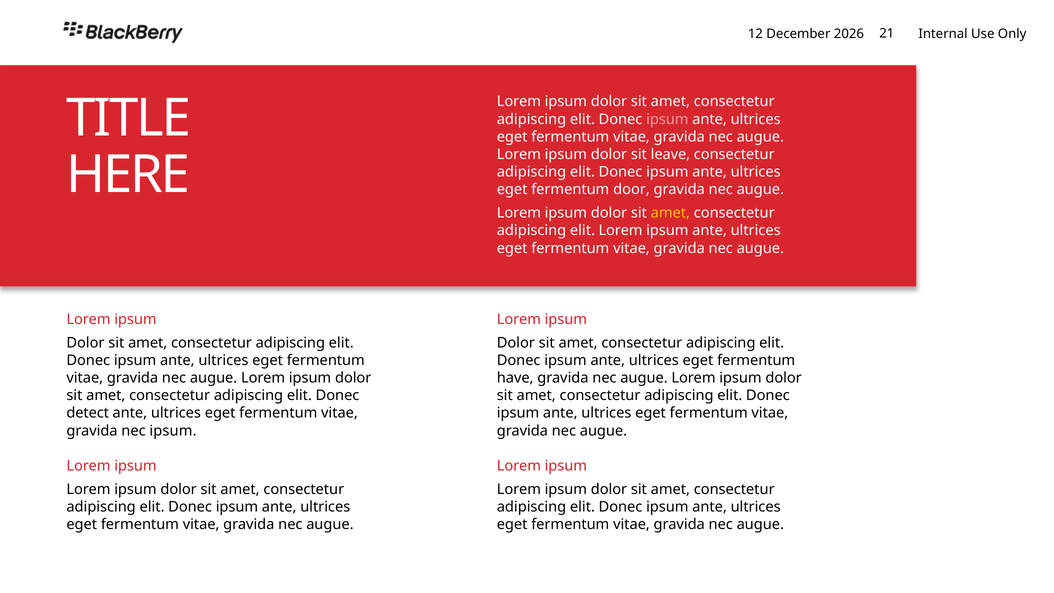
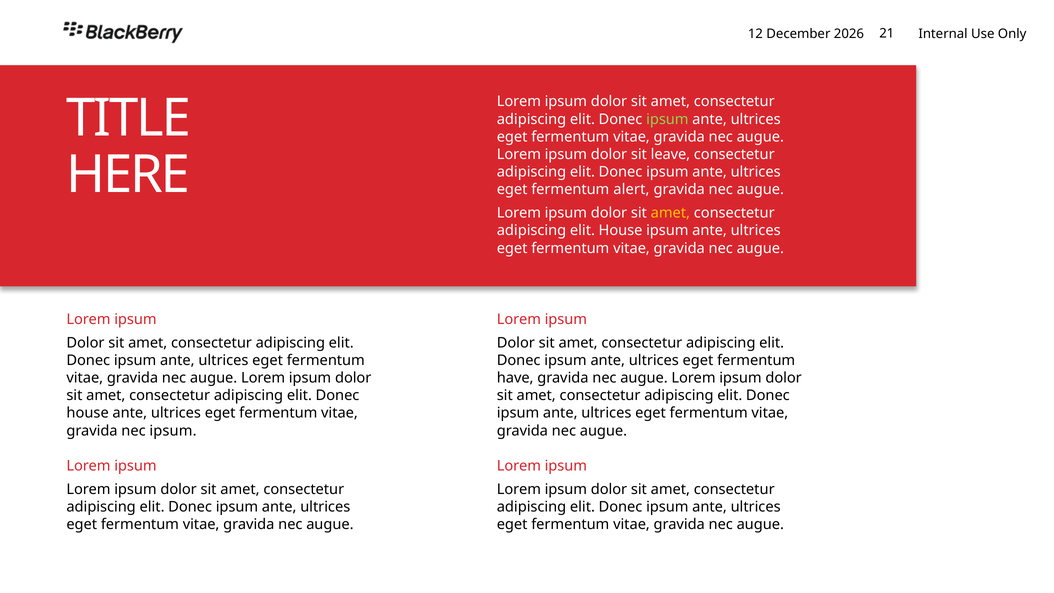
ipsum at (667, 119) colour: pink -> light green
door: door -> alert
elit Lorem: Lorem -> House
detect at (88, 413): detect -> house
